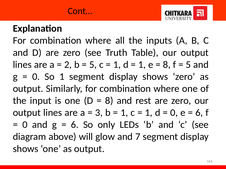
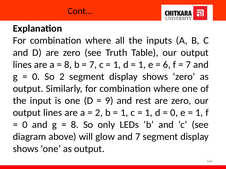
2 at (68, 65): 2 -> 8
5 at (93, 65): 5 -> 7
8 at (167, 65): 8 -> 6
5 at (188, 65): 5 -> 7
So 1: 1 -> 2
8 at (109, 101): 8 -> 9
3 at (99, 113): 3 -> 2
6 at (199, 113): 6 -> 1
6 at (75, 125): 6 -> 8
